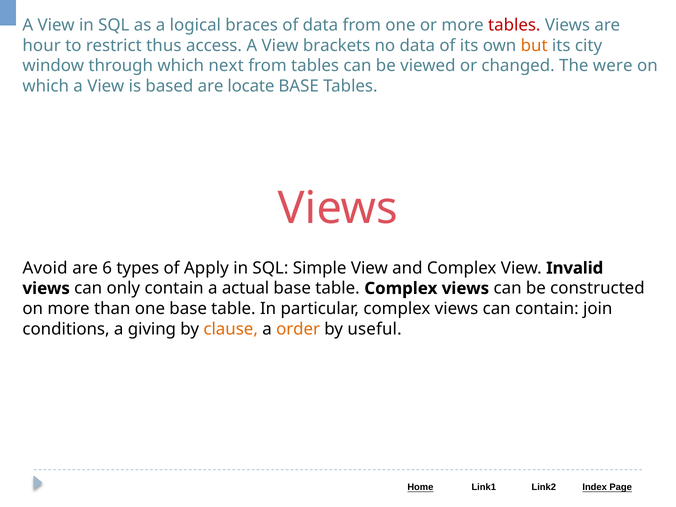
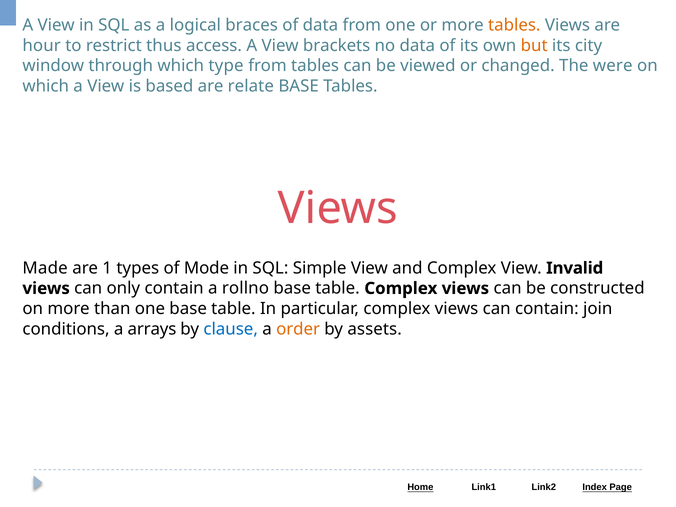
tables at (514, 25) colour: red -> orange
next: next -> type
locate: locate -> relate
Avoid: Avoid -> Made
6: 6 -> 1
Apply: Apply -> Mode
actual: actual -> rollno
giving: giving -> arrays
clause colour: orange -> blue
useful: useful -> assets
